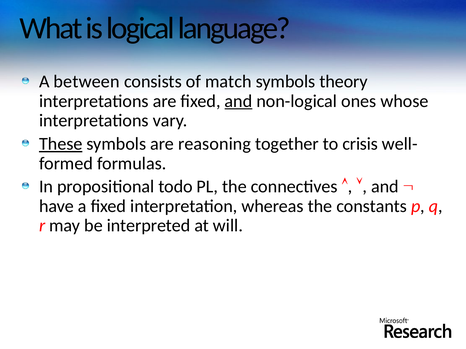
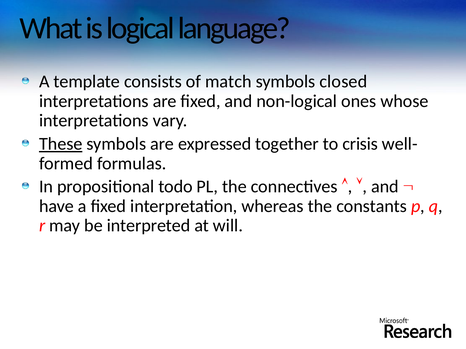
between: between -> template
theory: theory -> closed
and at (238, 101) underline: present -> none
reasoning: reasoning -> expressed
